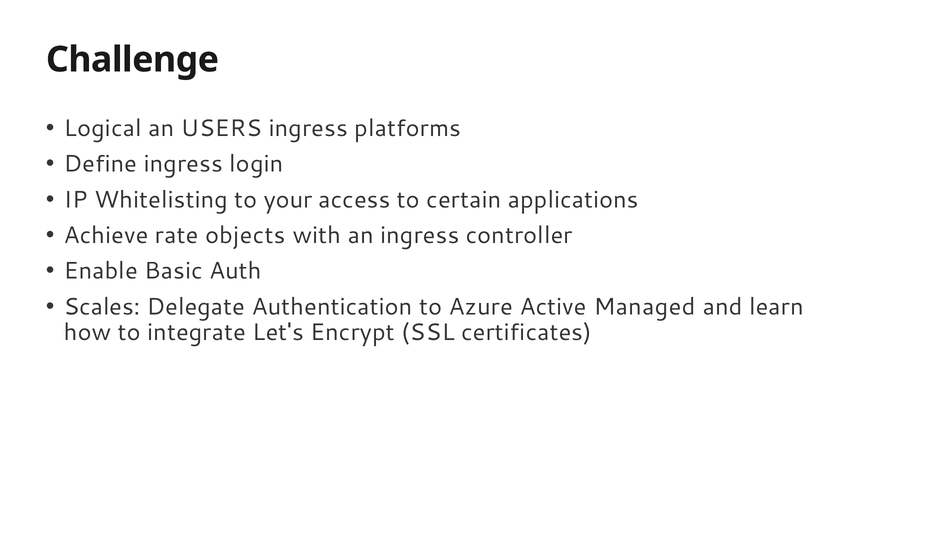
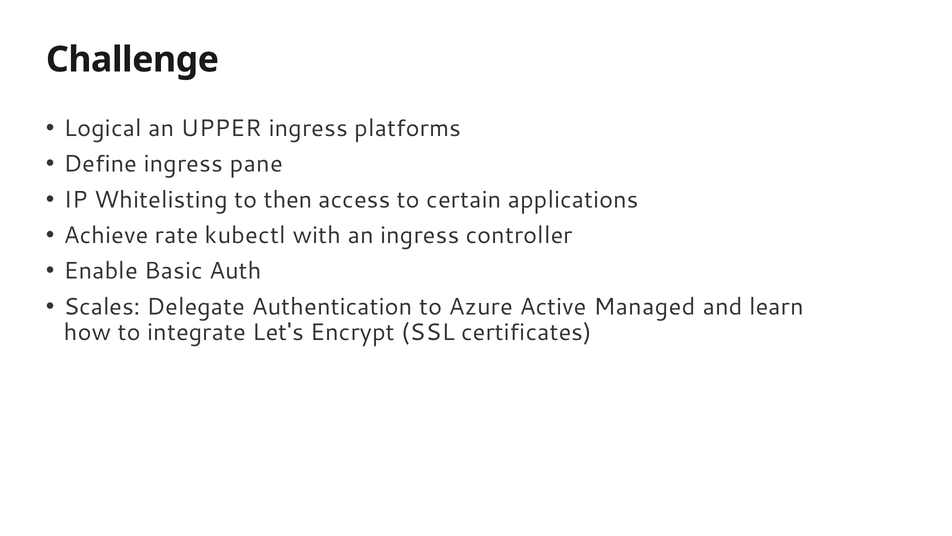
USERS: USERS -> UPPER
login: login -> pane
your: your -> then
objects: objects -> kubectl
